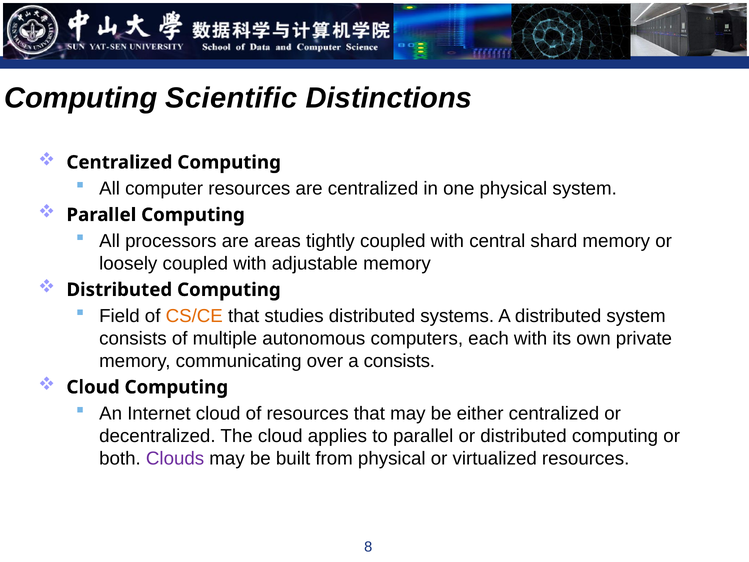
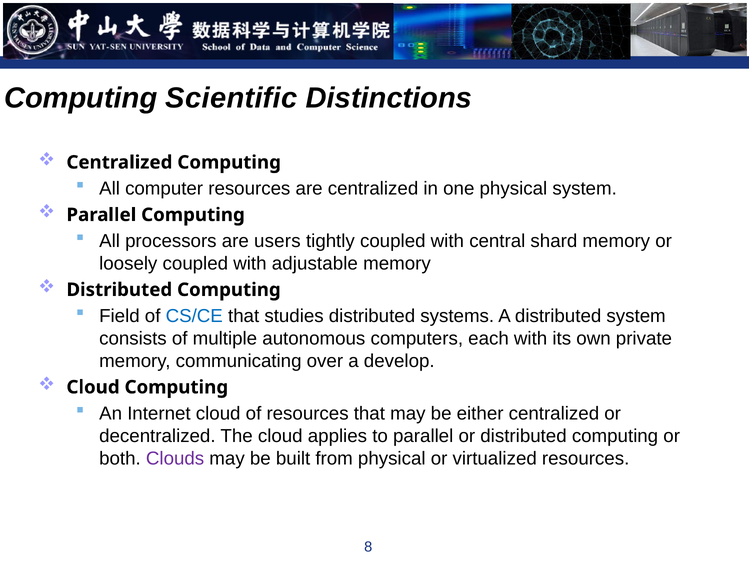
areas: areas -> users
CS/CE colour: orange -> blue
a consists: consists -> develop
